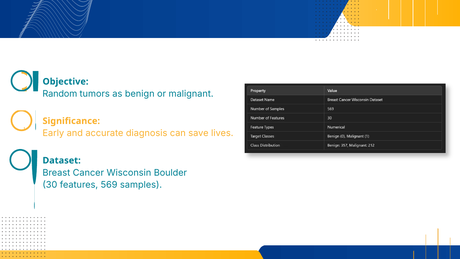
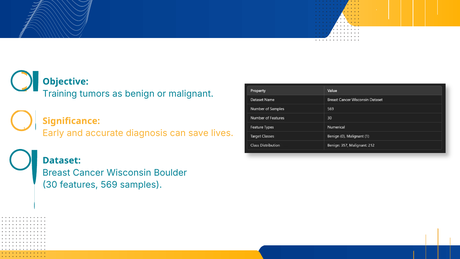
Random: Random -> Training
